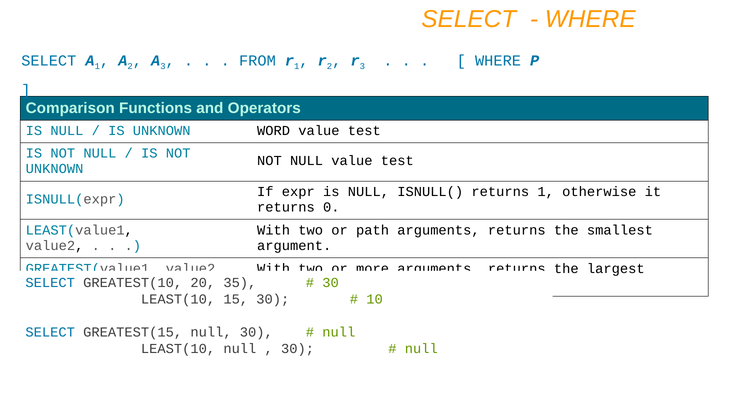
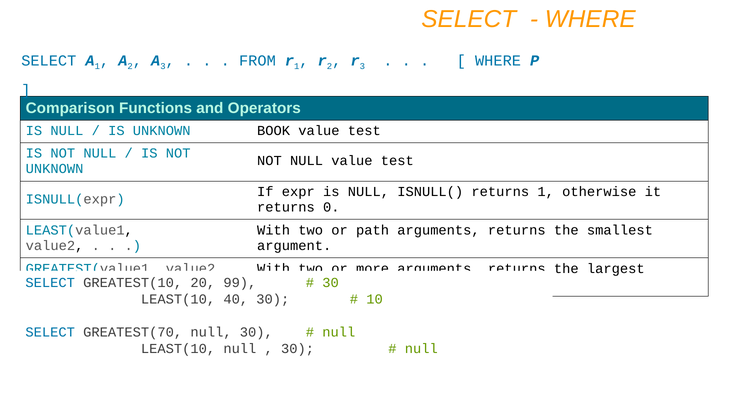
WORD: WORD -> BOOK
35: 35 -> 99
15: 15 -> 40
GREATEST(15: GREATEST(15 -> GREATEST(70
